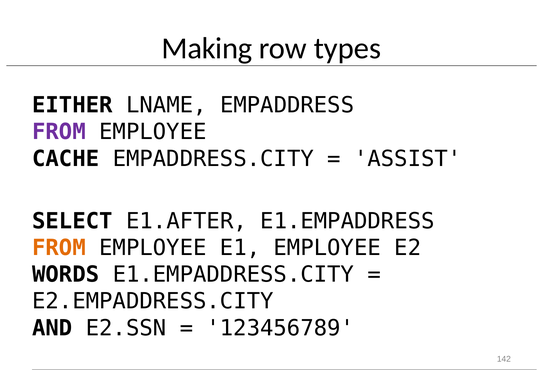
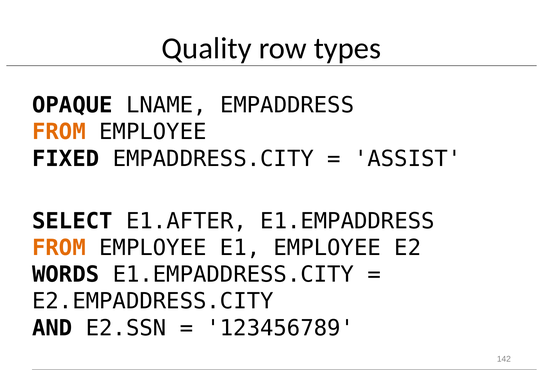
Making: Making -> Quality
EITHER: EITHER -> OPAQUE
FROM at (59, 132) colour: purple -> orange
CACHE: CACHE -> FIXED
